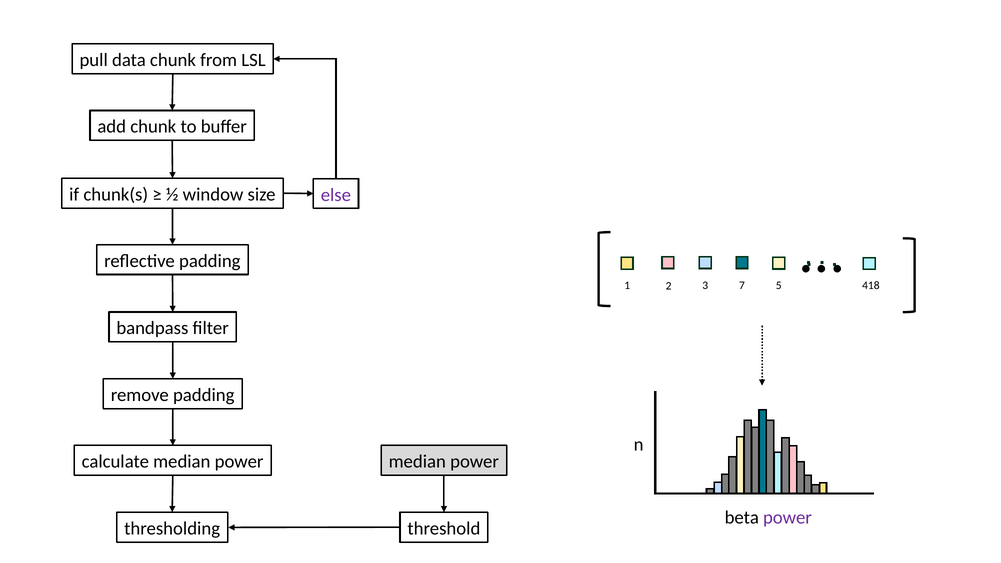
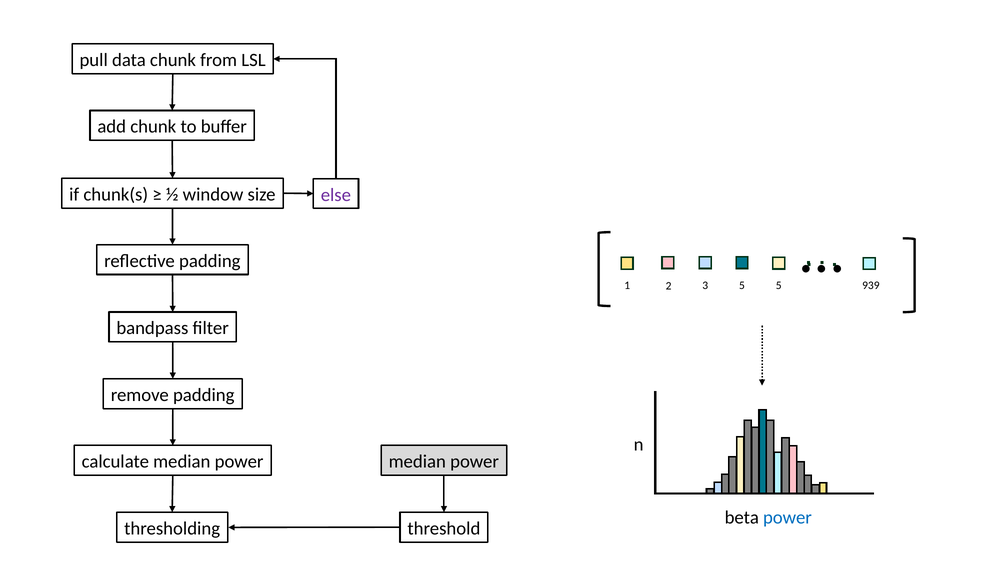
3 7: 7 -> 5
418: 418 -> 939
power at (787, 518) colour: purple -> blue
